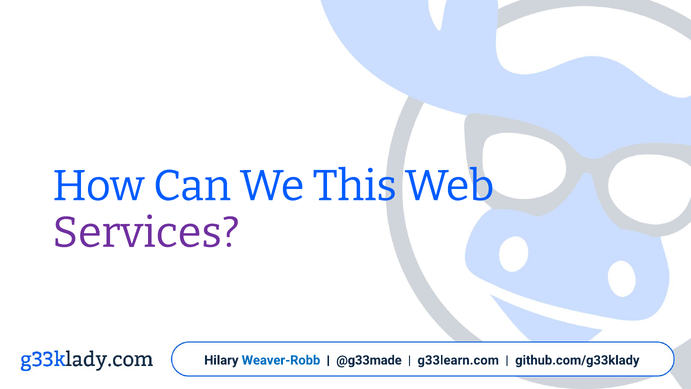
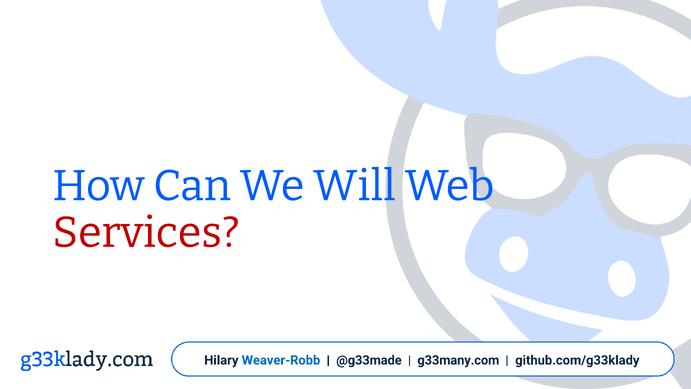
This: This -> Will
Services colour: purple -> red
g33learn.com: g33learn.com -> g33many.com
